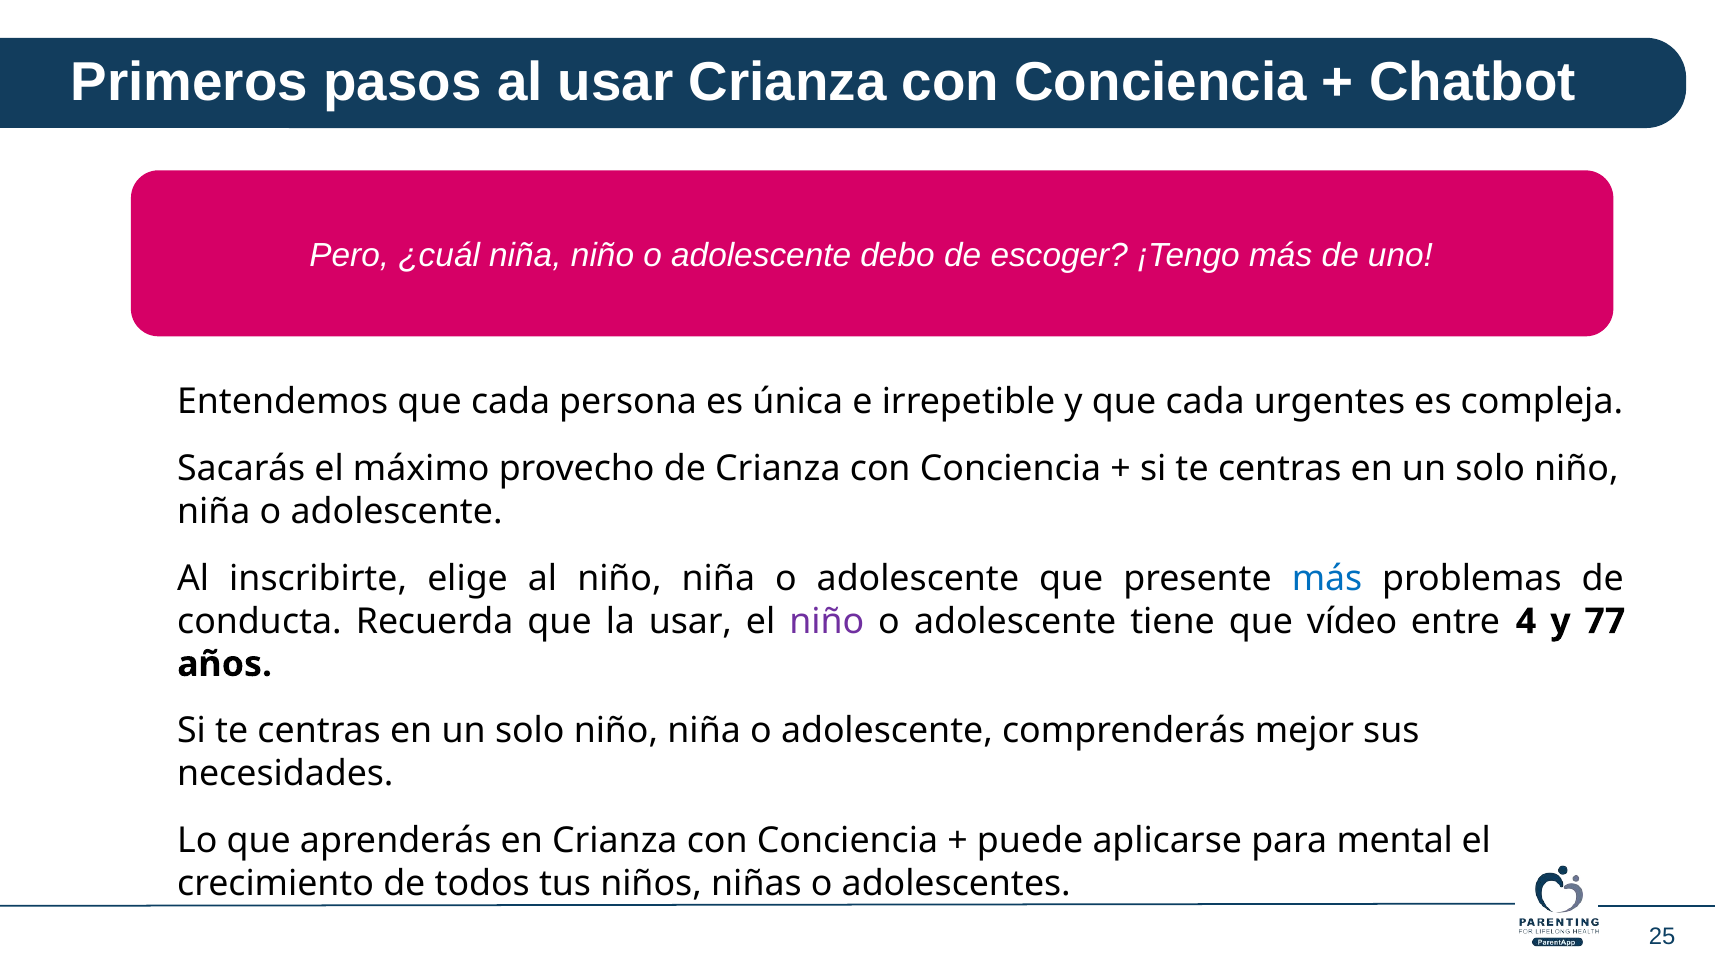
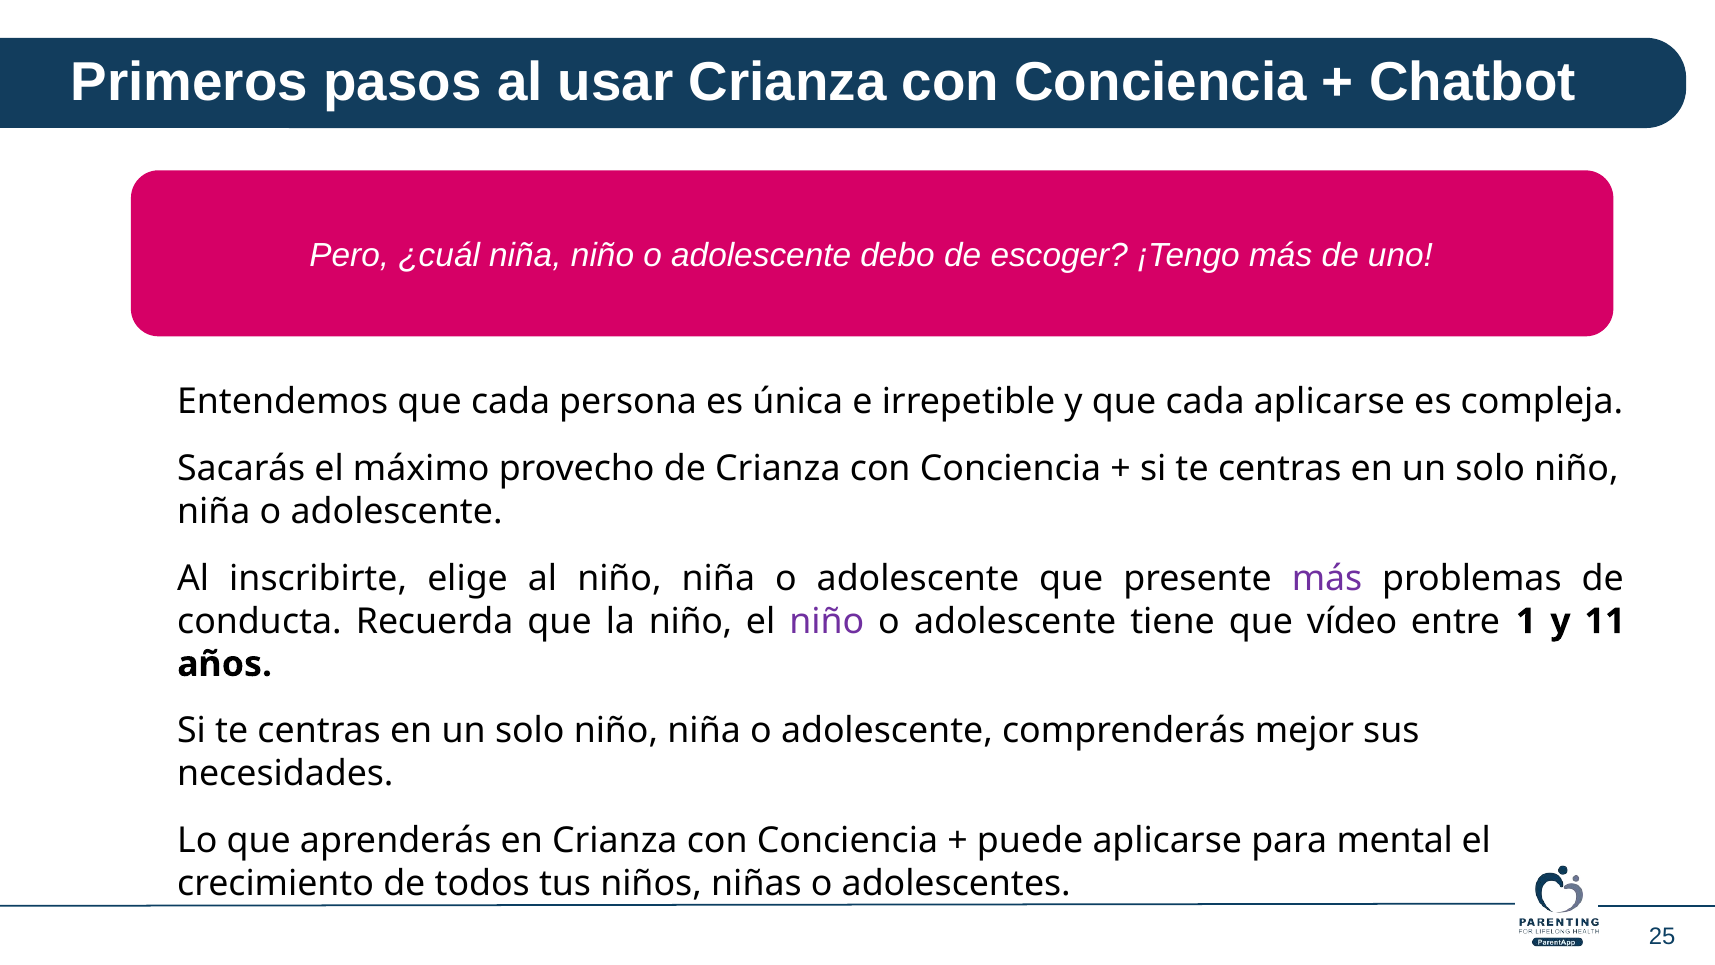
cada urgentes: urgentes -> aplicarse
más at (1327, 578) colour: blue -> purple
la usar: usar -> niño
4: 4 -> 1
77: 77 -> 11
